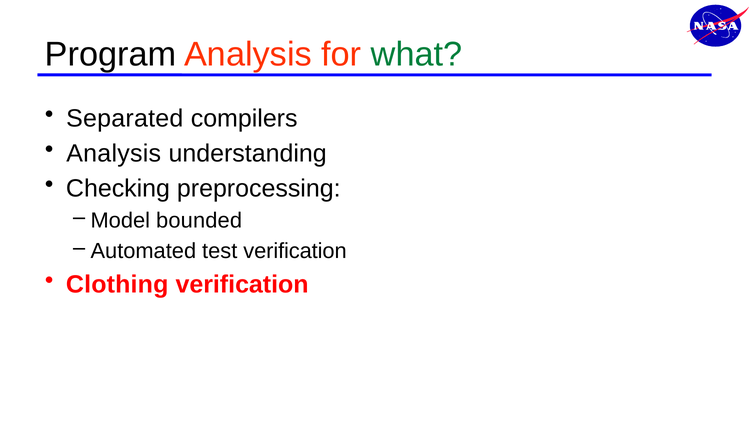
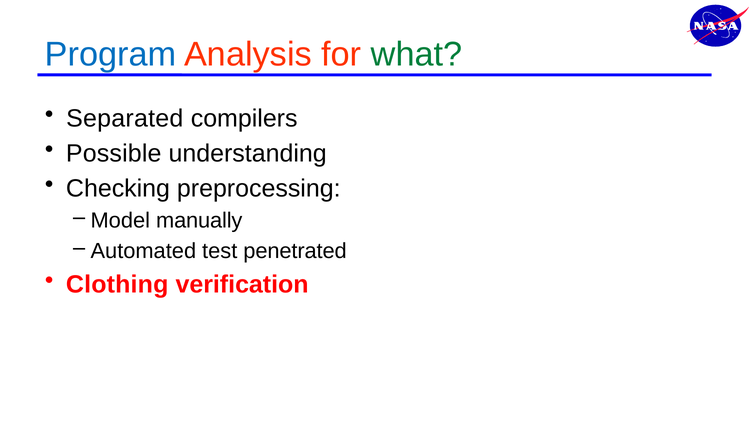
Program colour: black -> blue
Analysis at (114, 154): Analysis -> Possible
bounded: bounded -> manually
test verification: verification -> penetrated
